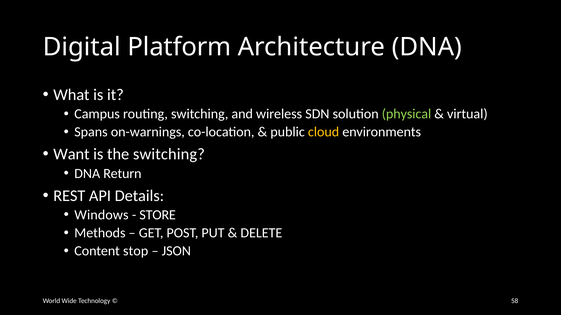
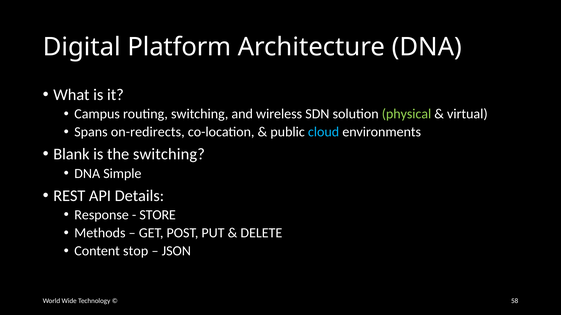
on-warnings: on-warnings -> on-redirects
cloud colour: yellow -> light blue
Want: Want -> Blank
Return: Return -> Simple
Windows: Windows -> Response
